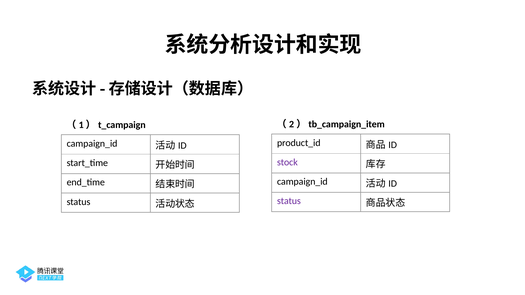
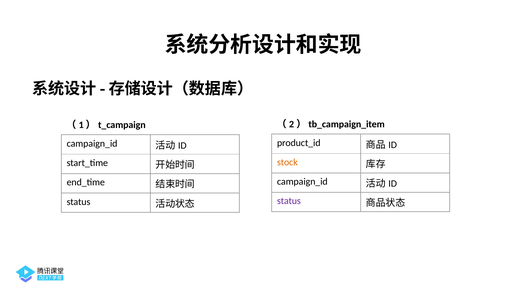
stock colour: purple -> orange
